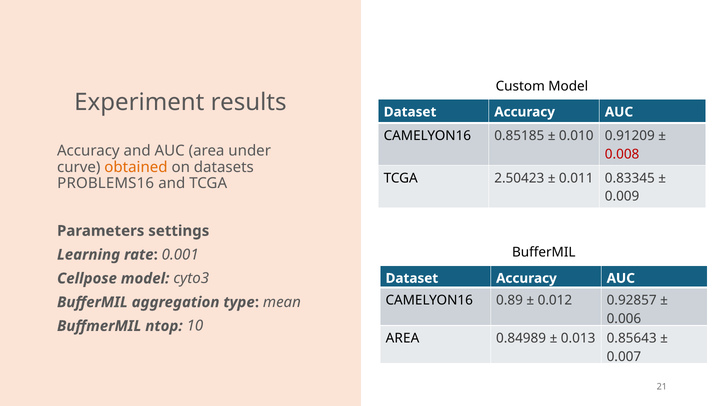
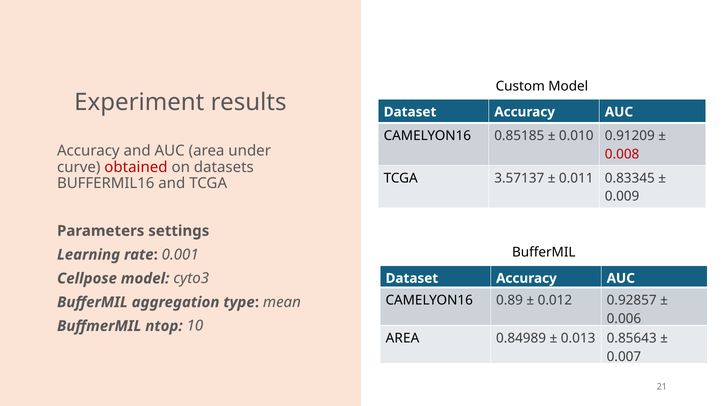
obtained colour: orange -> red
2.50423: 2.50423 -> 3.57137
PROBLEMS16: PROBLEMS16 -> BUFFERMIL16
